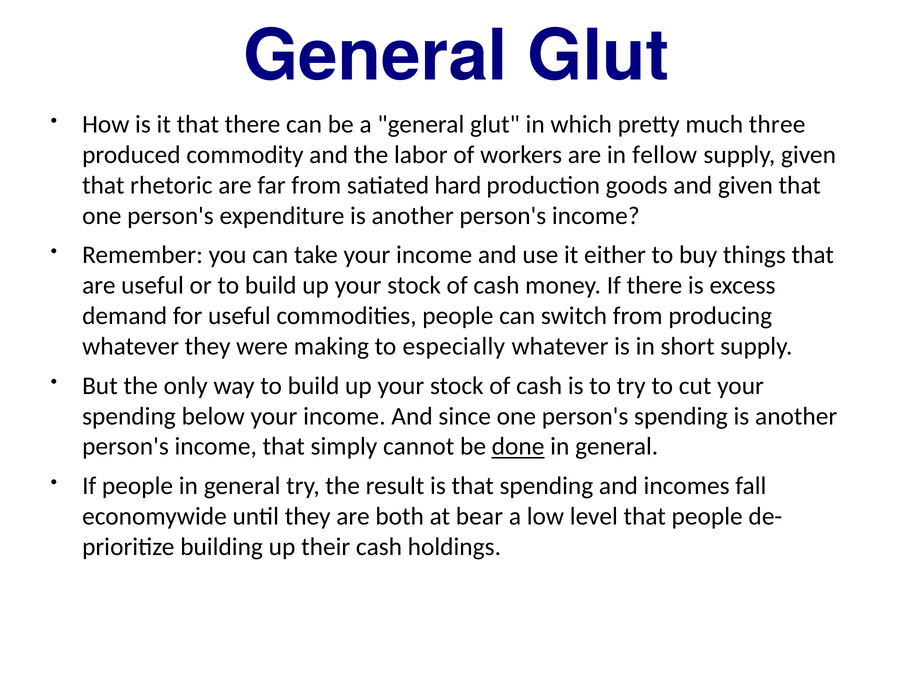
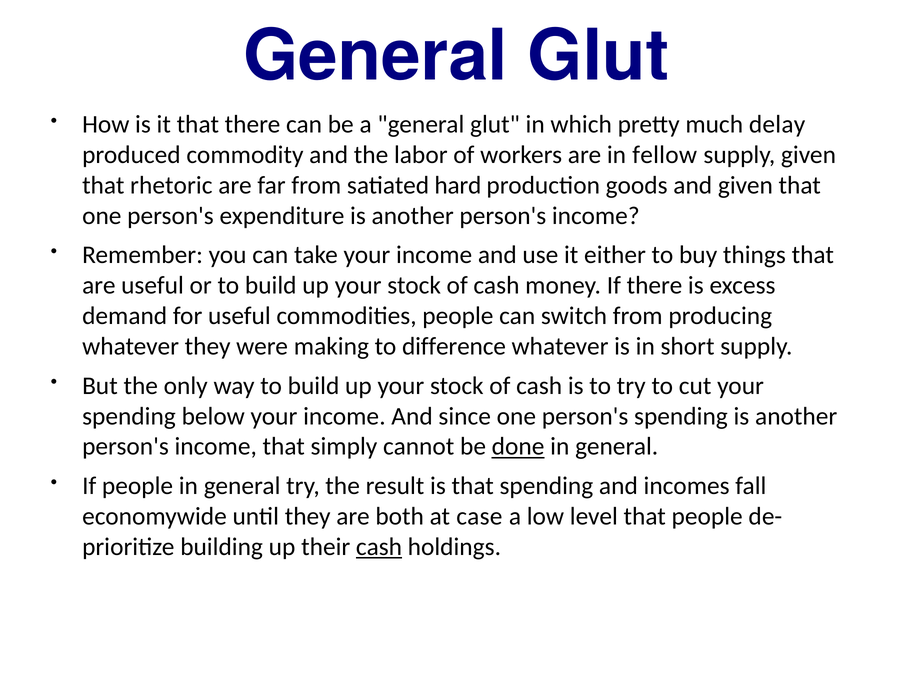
three: three -> delay
especially: especially -> difference
bear: bear -> case
cash at (379, 547) underline: none -> present
